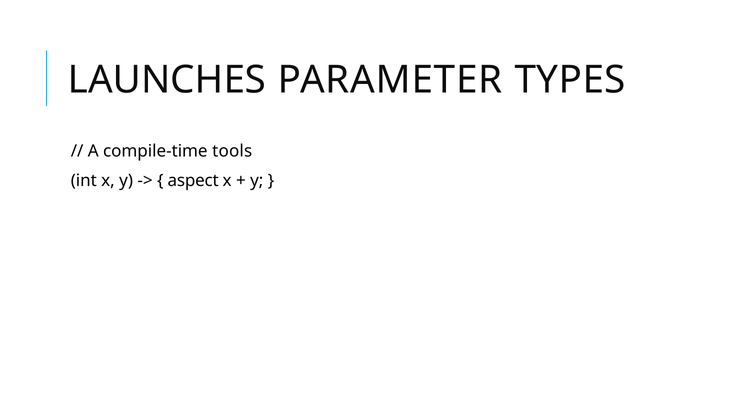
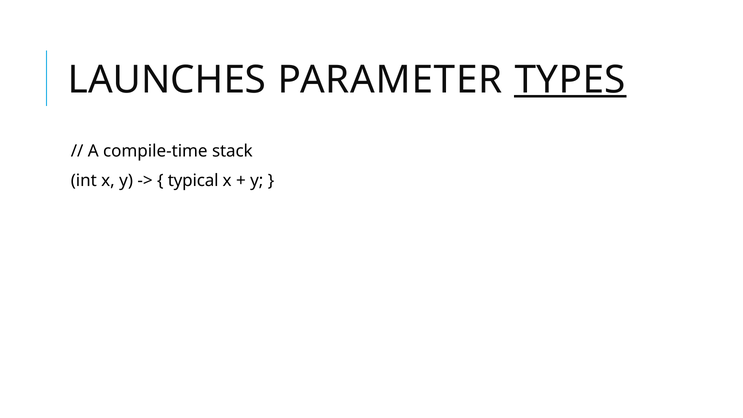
TYPES underline: none -> present
tools: tools -> stack
aspect: aspect -> typical
